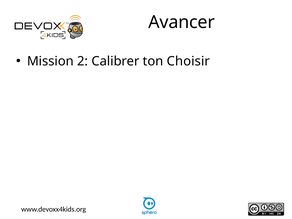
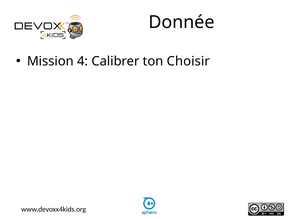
Avancer: Avancer -> Donnée
2: 2 -> 4
